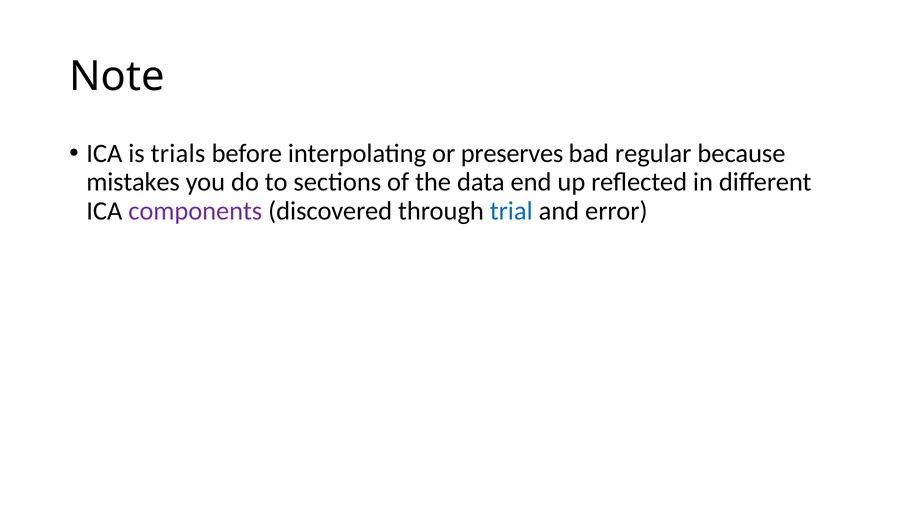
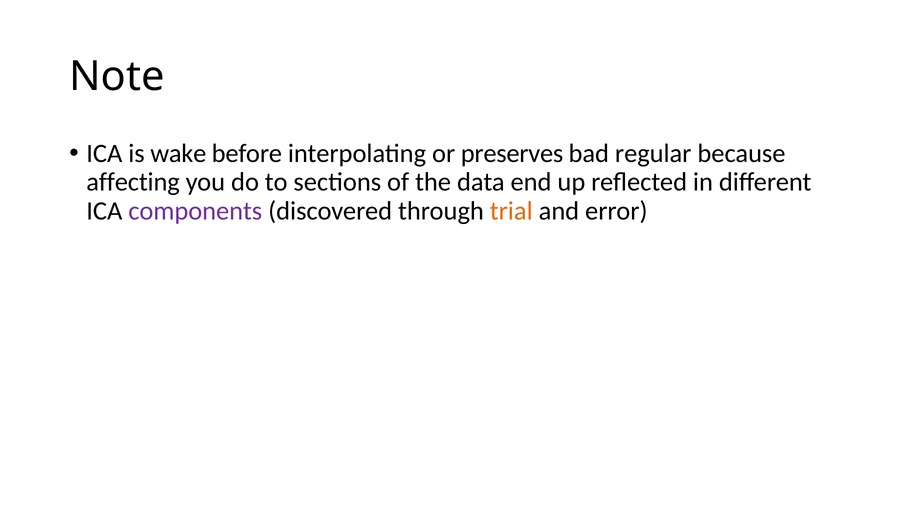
trials: trials -> wake
mistakes: mistakes -> affecting
trial colour: blue -> orange
